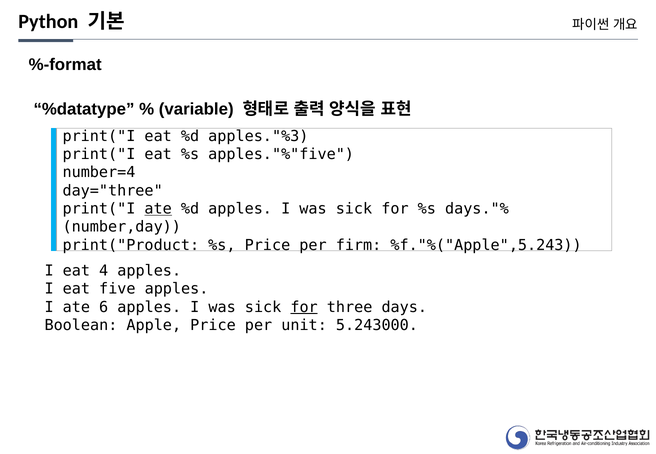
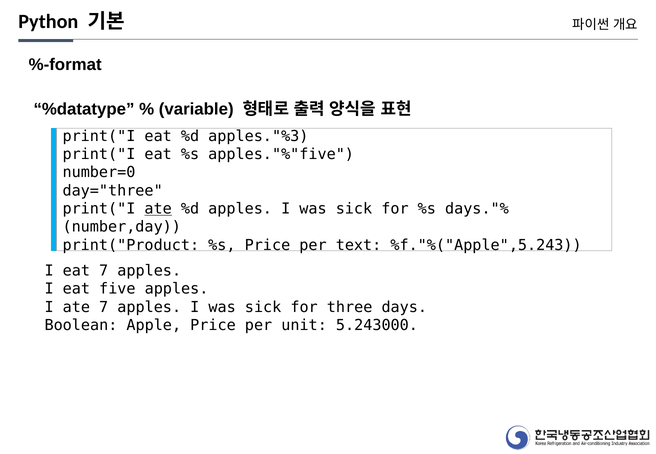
number=4: number=4 -> number=0
firm: firm -> text
eat 4: 4 -> 7
ate 6: 6 -> 7
for at (304, 307) underline: present -> none
